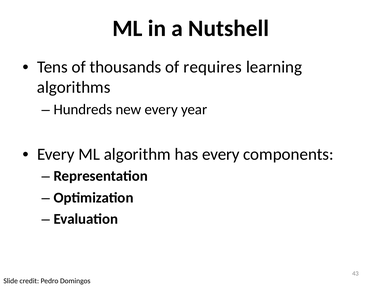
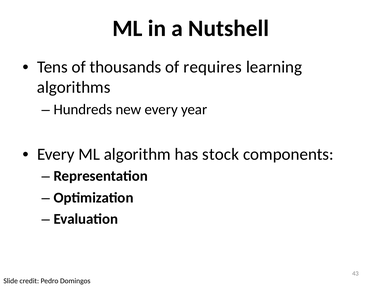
has every: every -> stock
